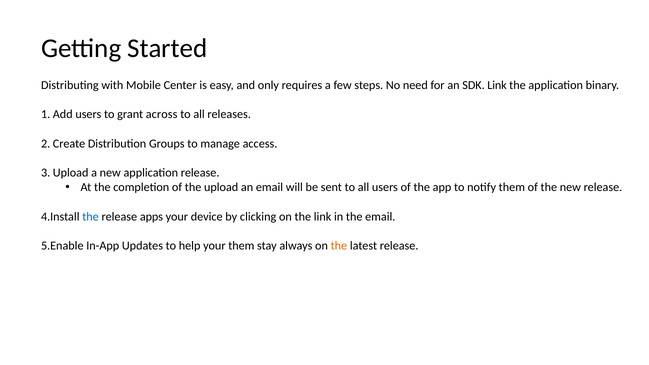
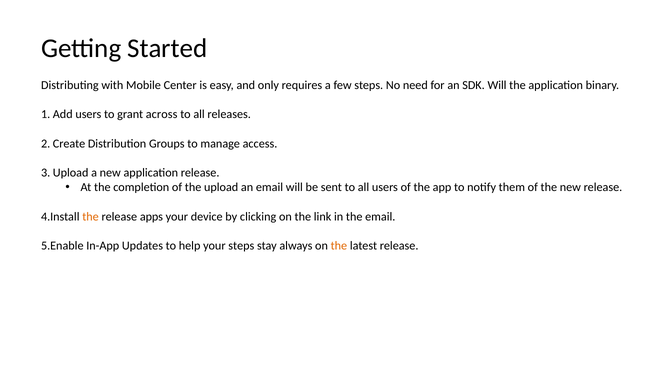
SDK Link: Link -> Will
the at (91, 217) colour: blue -> orange
your them: them -> steps
